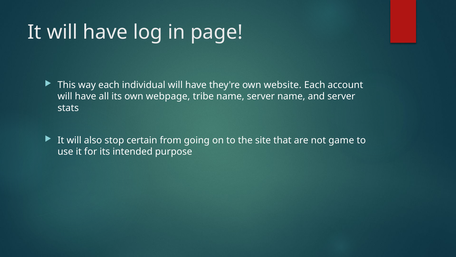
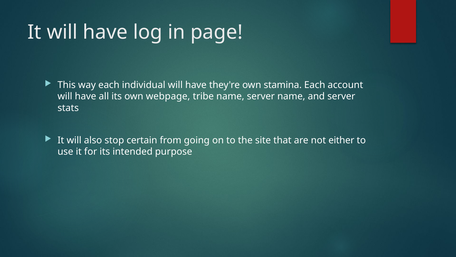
website: website -> stamina
game: game -> either
